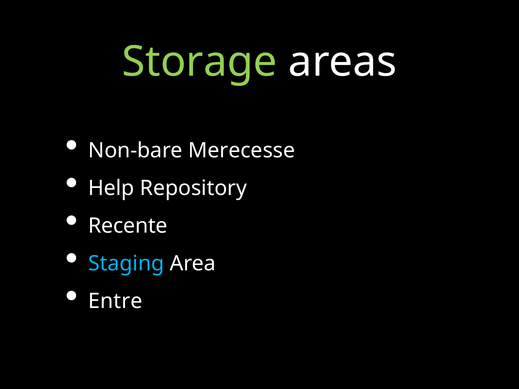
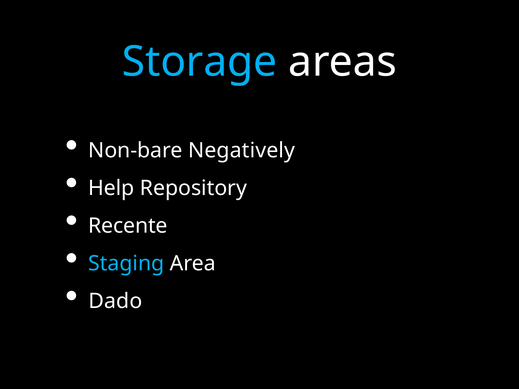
Storage colour: light green -> light blue
Merecesse: Merecesse -> Negatively
Entre: Entre -> Dado
